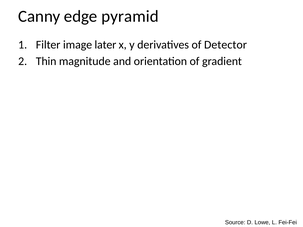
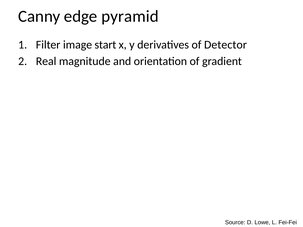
later: later -> start
Thin: Thin -> Real
